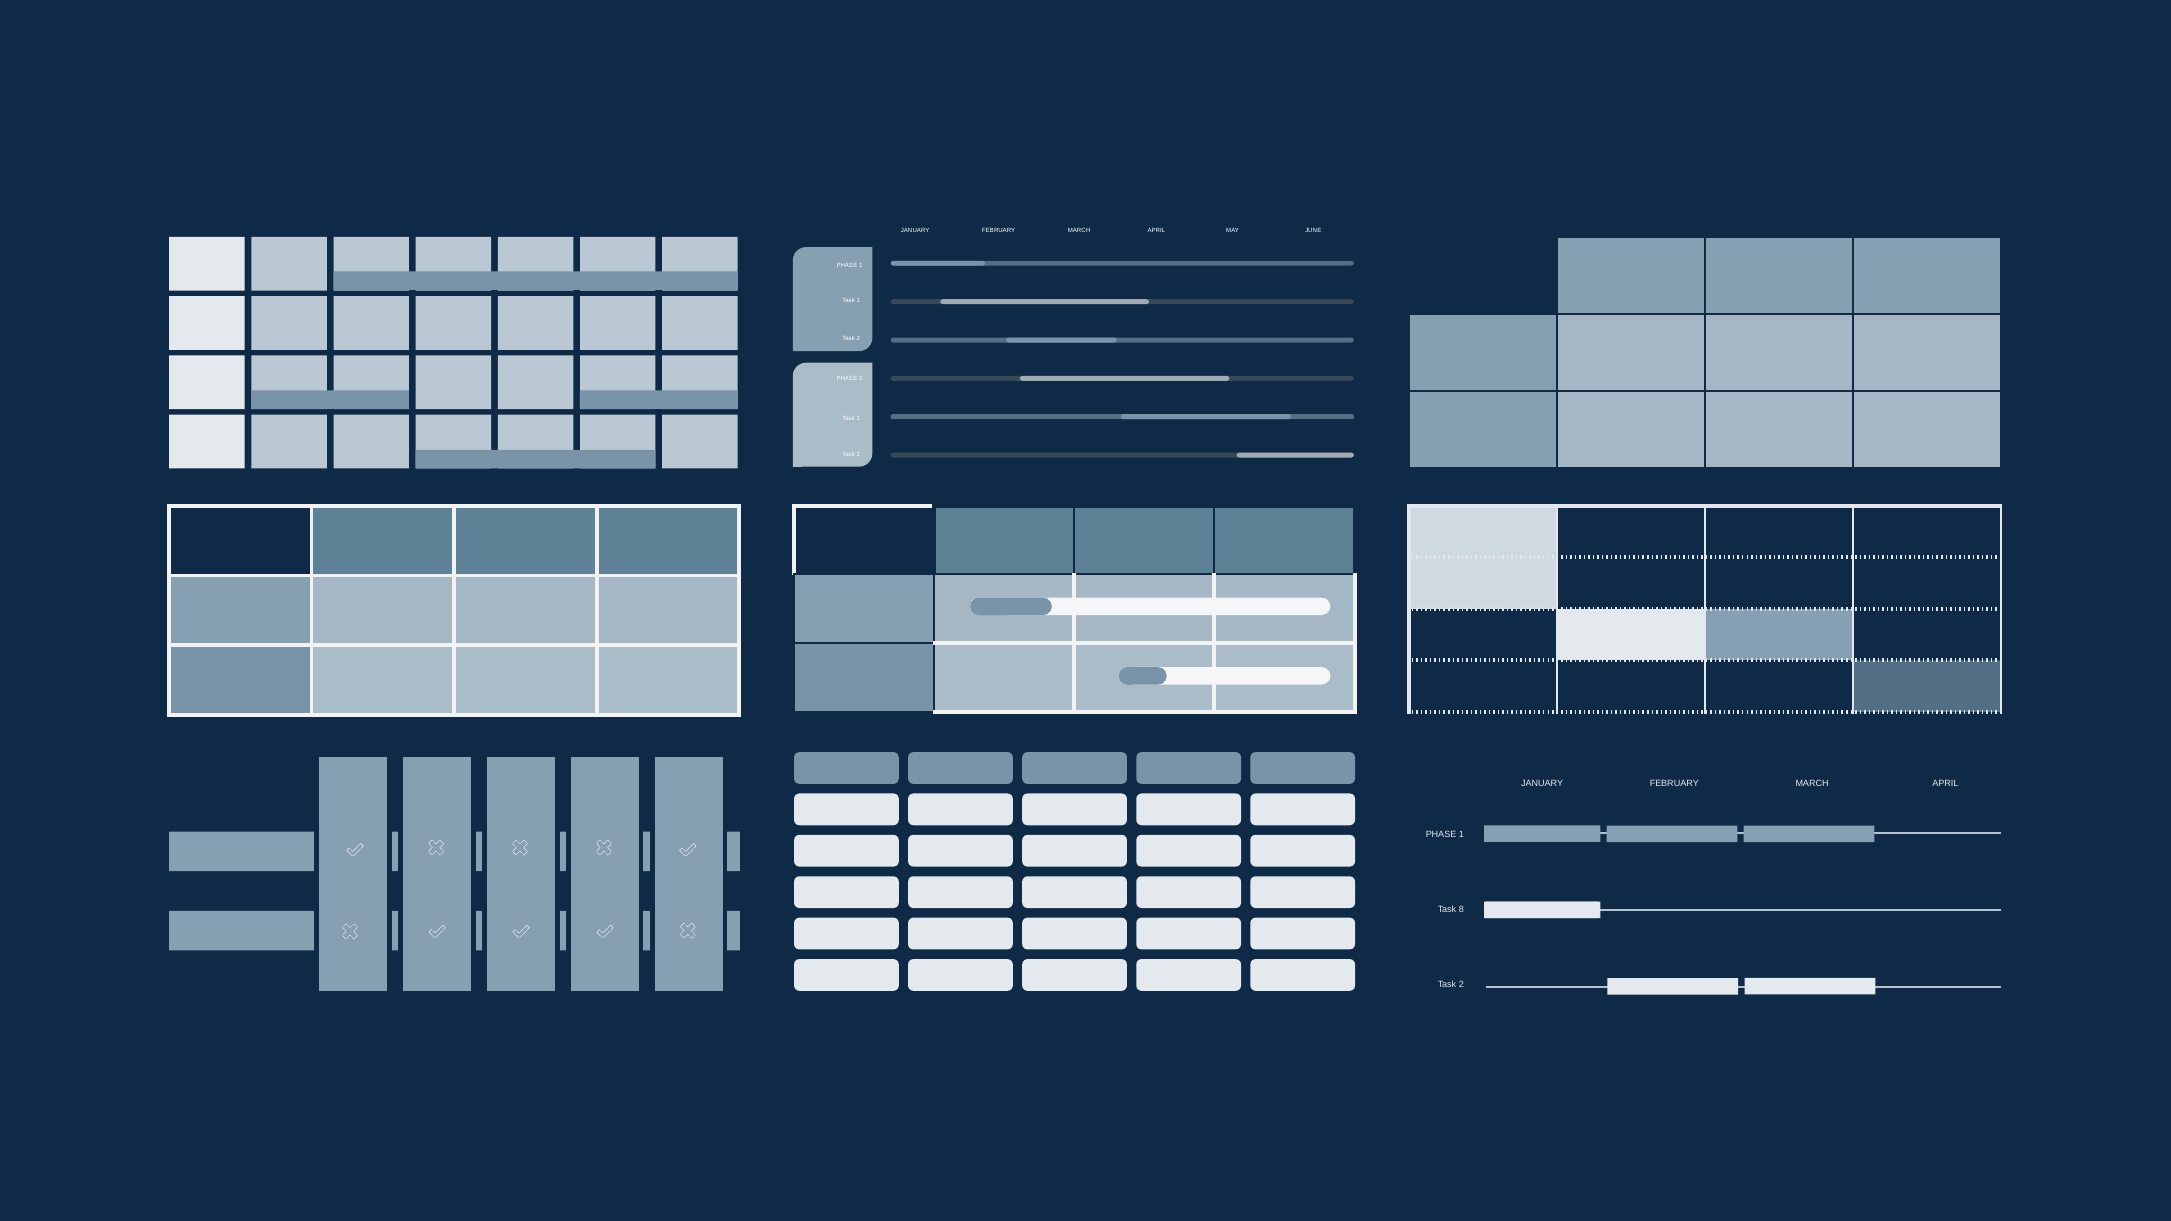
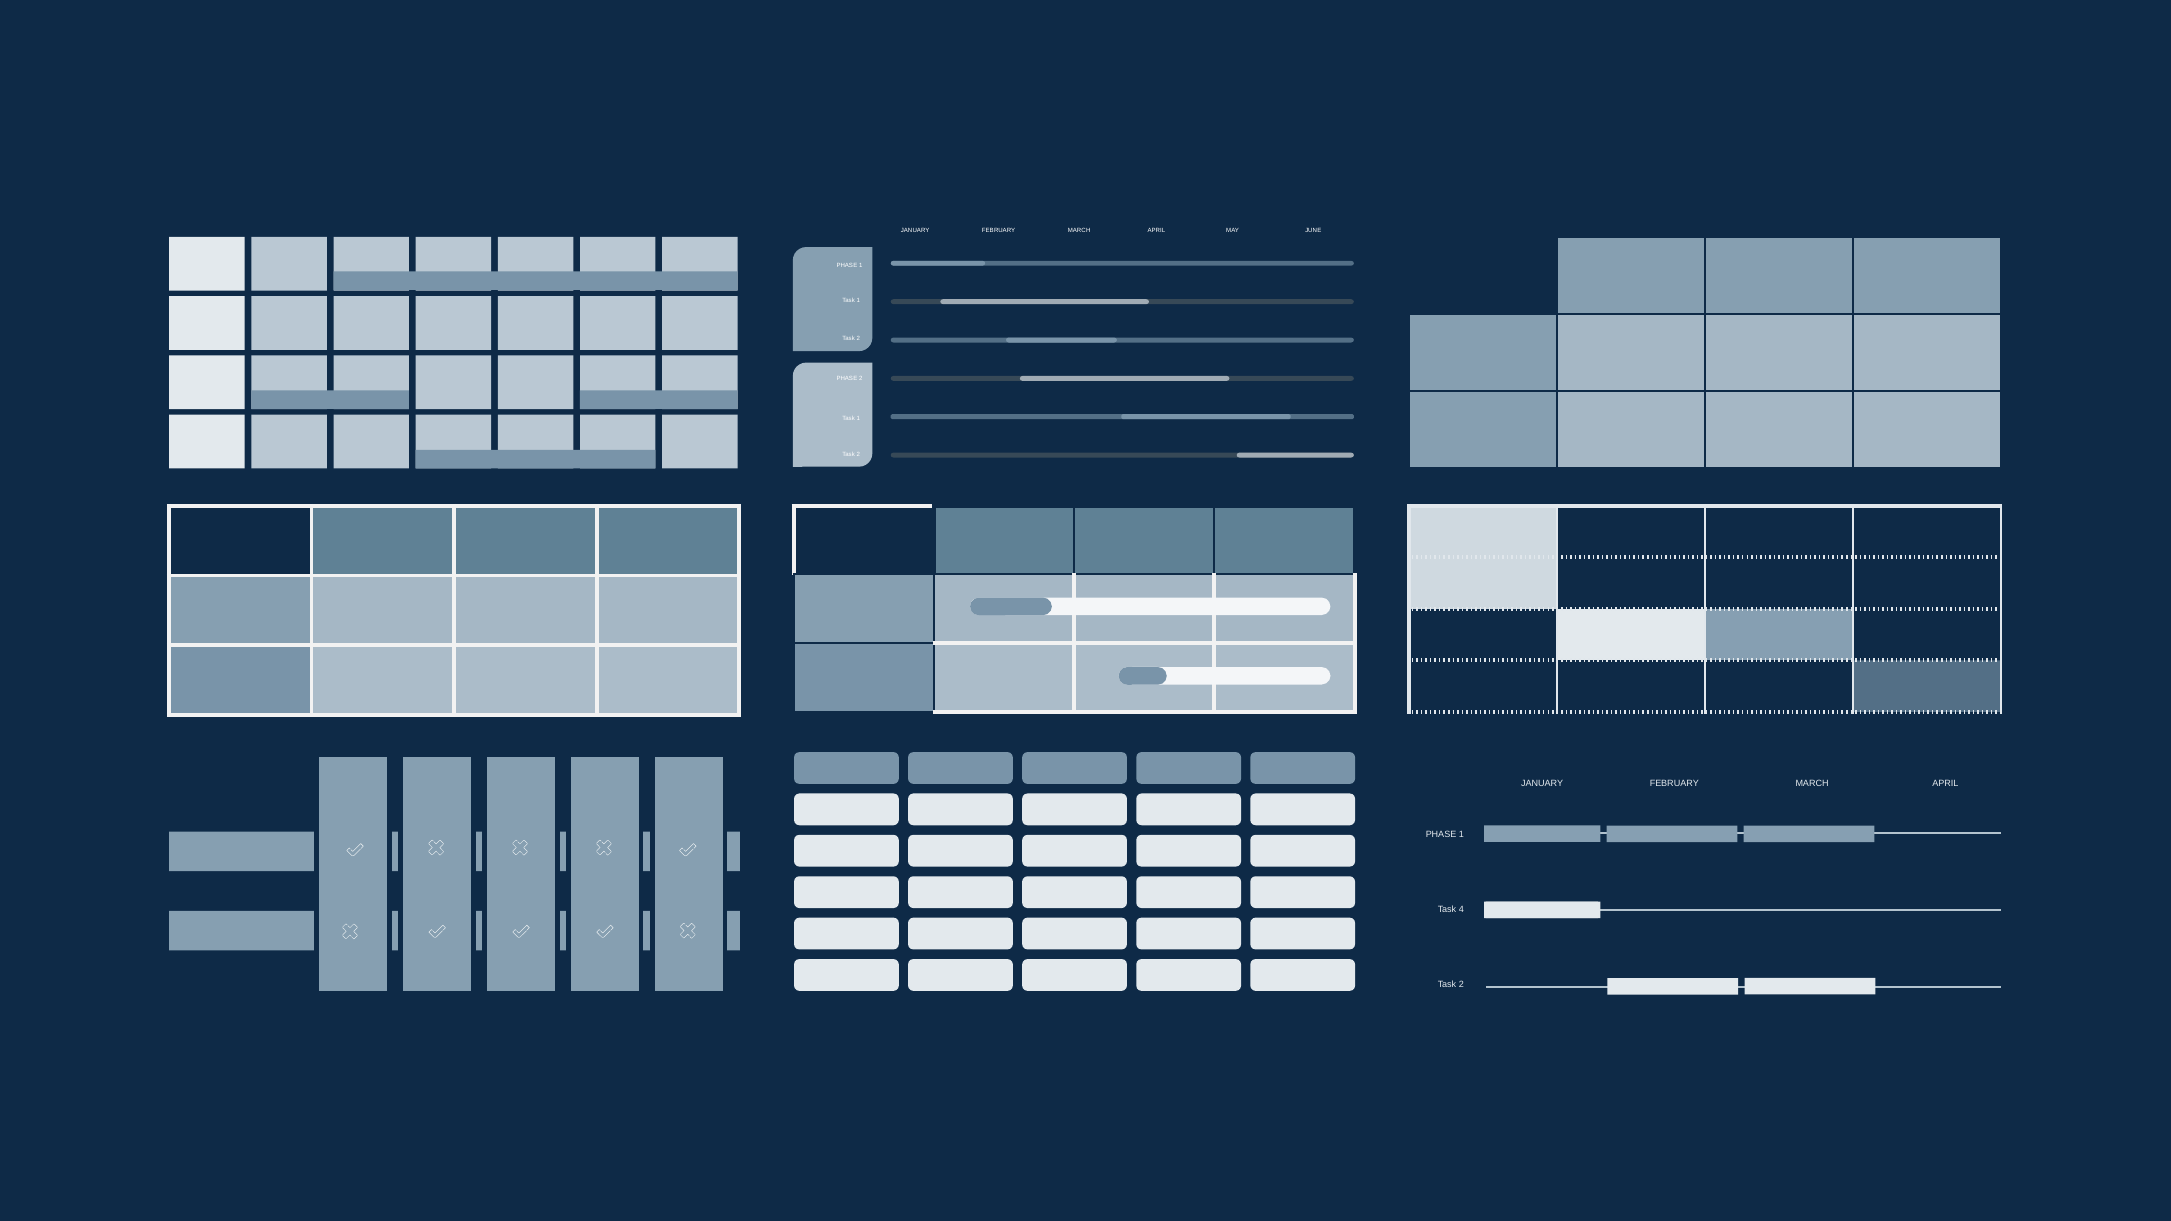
8: 8 -> 4
